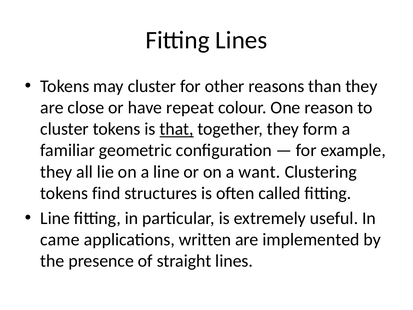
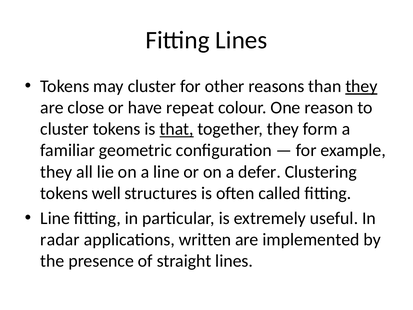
they at (361, 86) underline: none -> present
want: want -> defer
find: find -> well
came: came -> radar
